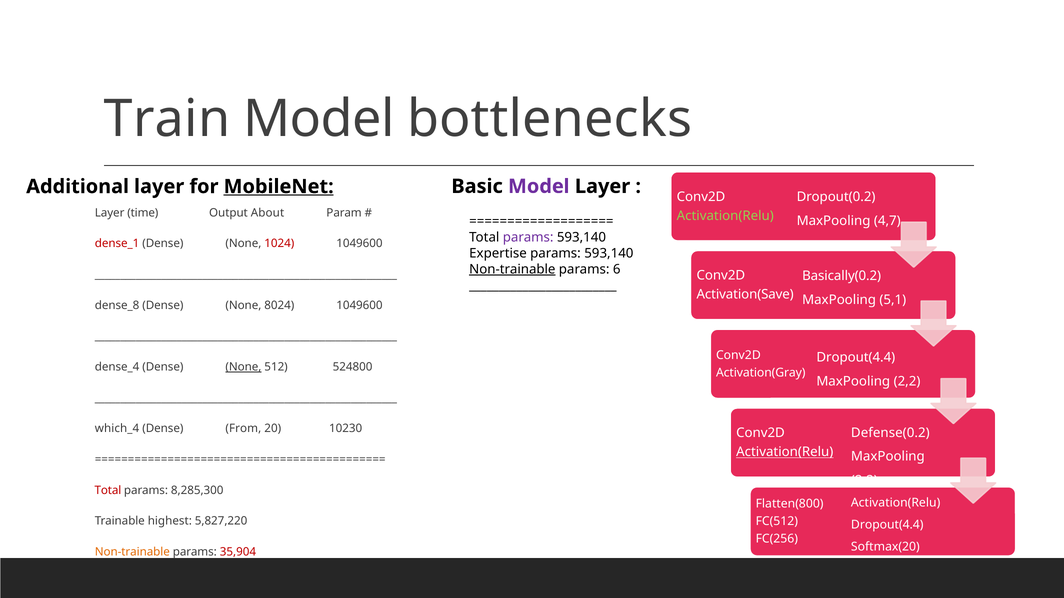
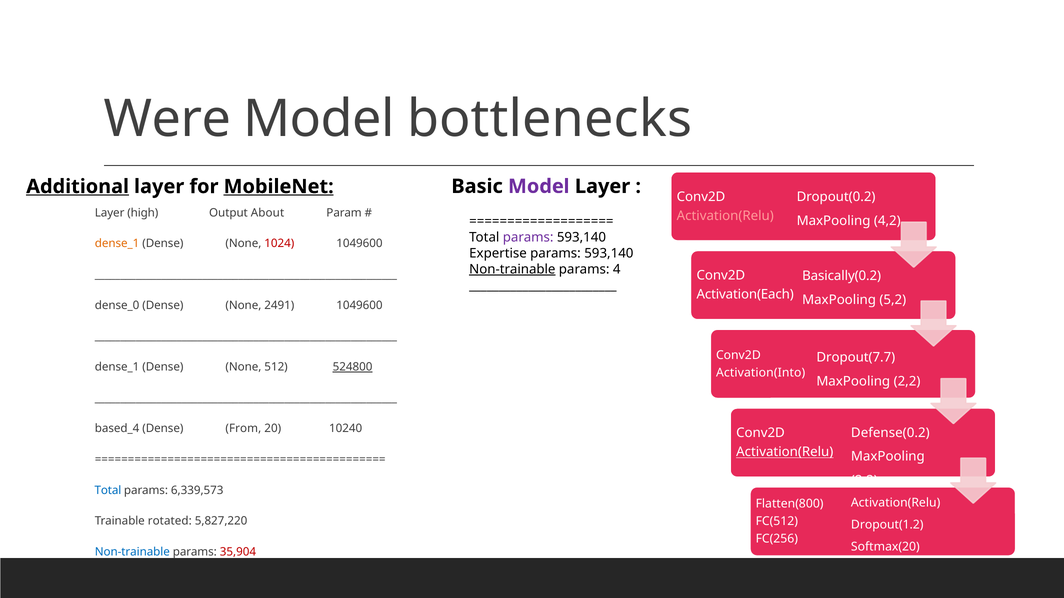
Train: Train -> Were
Additional underline: none -> present
time: time -> high
Activation(Relu at (725, 216) colour: light green -> pink
4,7: 4,7 -> 4,2
dense_1 at (117, 244) colour: red -> orange
6: 6 -> 4
Activation(Save: Activation(Save -> Activation(Each
5,1: 5,1 -> 5,2
dense_8: dense_8 -> dense_0
8024: 8024 -> 2491
Dropout(4.4 at (856, 358): Dropout(4.4 -> Dropout(7.7
dense_4 at (117, 367): dense_4 -> dense_1
None at (243, 367) underline: present -> none
524800 underline: none -> present
Activation(Gray: Activation(Gray -> Activation(Into
which_4: which_4 -> based_4
10230: 10230 -> 10240
Total at (108, 491) colour: red -> blue
8,285,300: 8,285,300 -> 6,339,573
highest: highest -> rotated
Dropout(4.4 at (887, 525): Dropout(4.4 -> Dropout(1.2
Non-trainable at (132, 552) colour: orange -> blue
